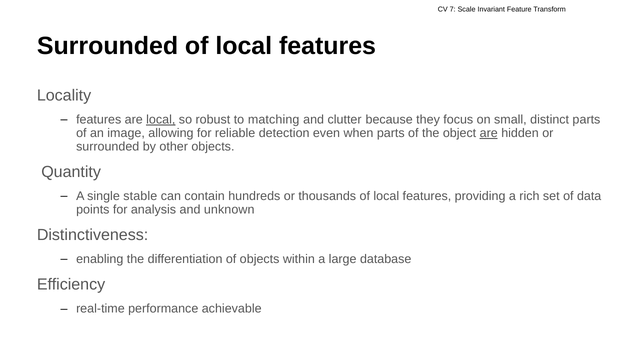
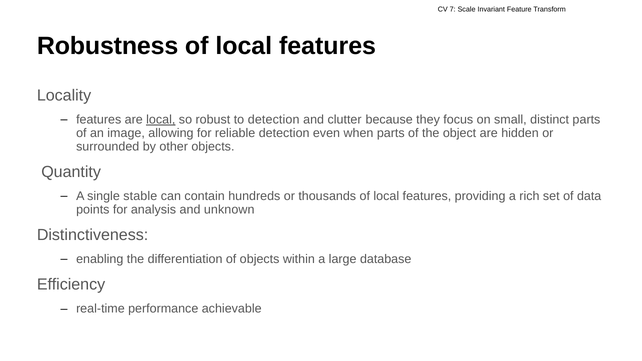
Surrounded at (108, 46): Surrounded -> Robustness
to matching: matching -> detection
are at (489, 133) underline: present -> none
